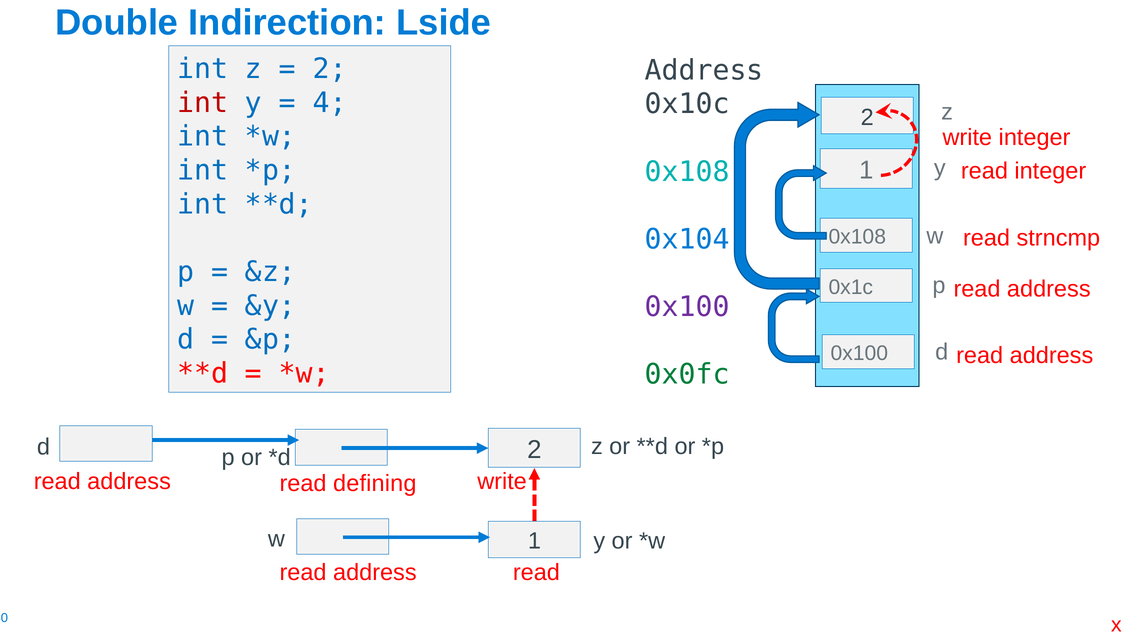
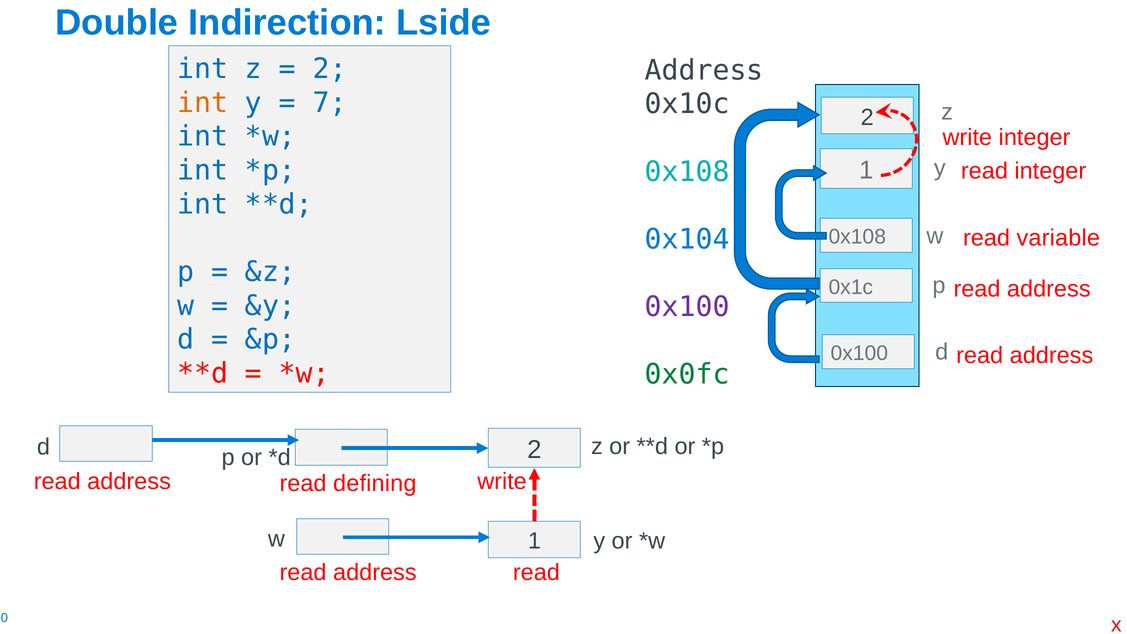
int at (203, 103) colour: red -> orange
4: 4 -> 7
strncmp: strncmp -> variable
